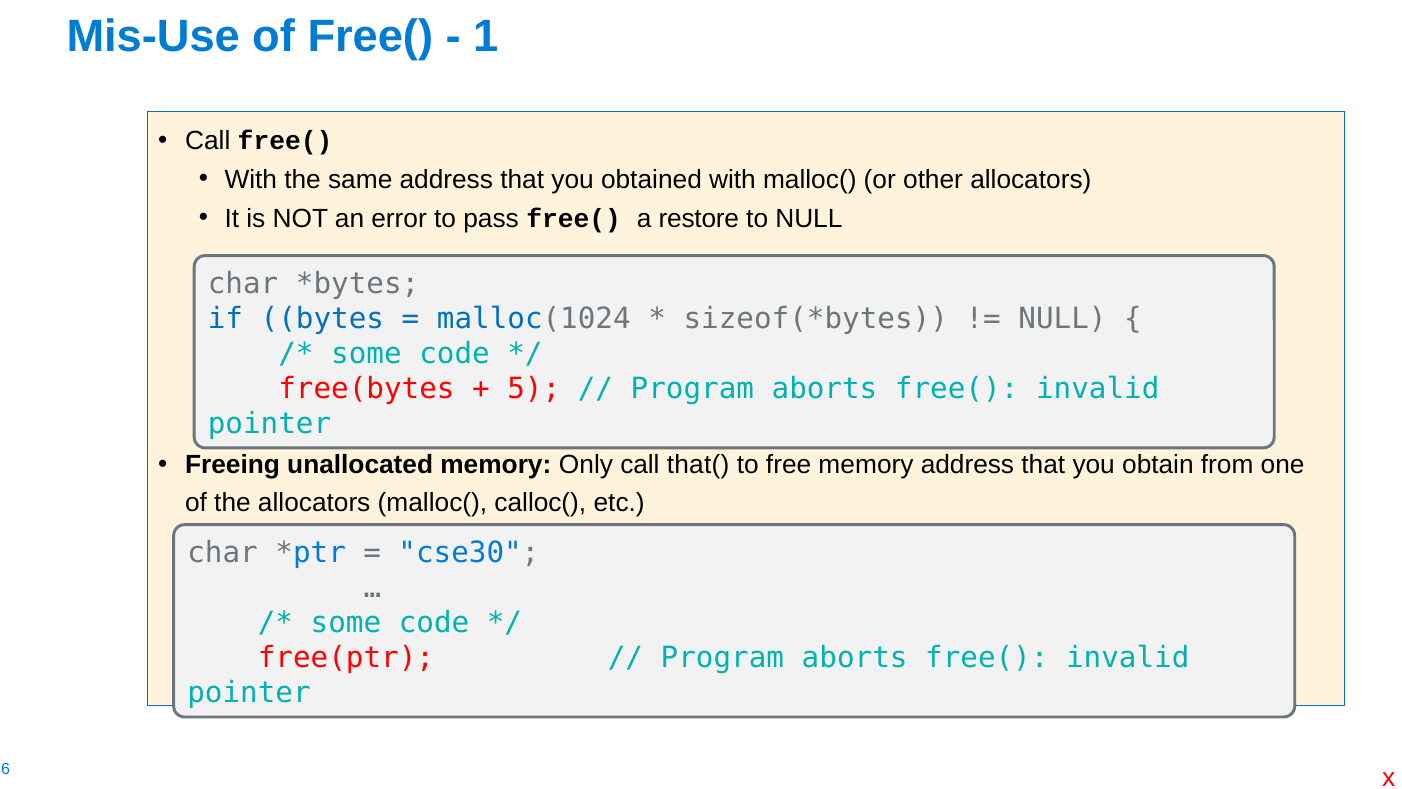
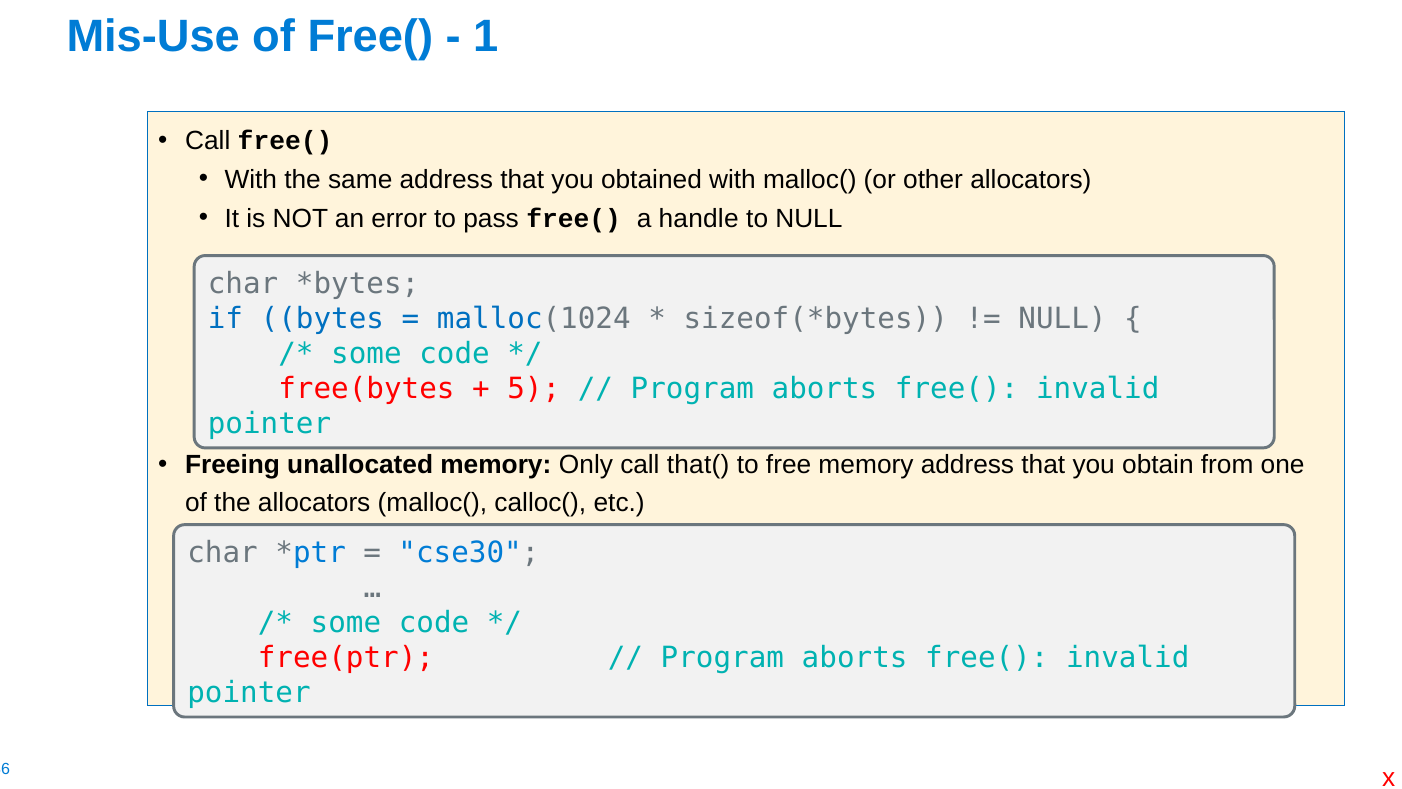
restore: restore -> handle
